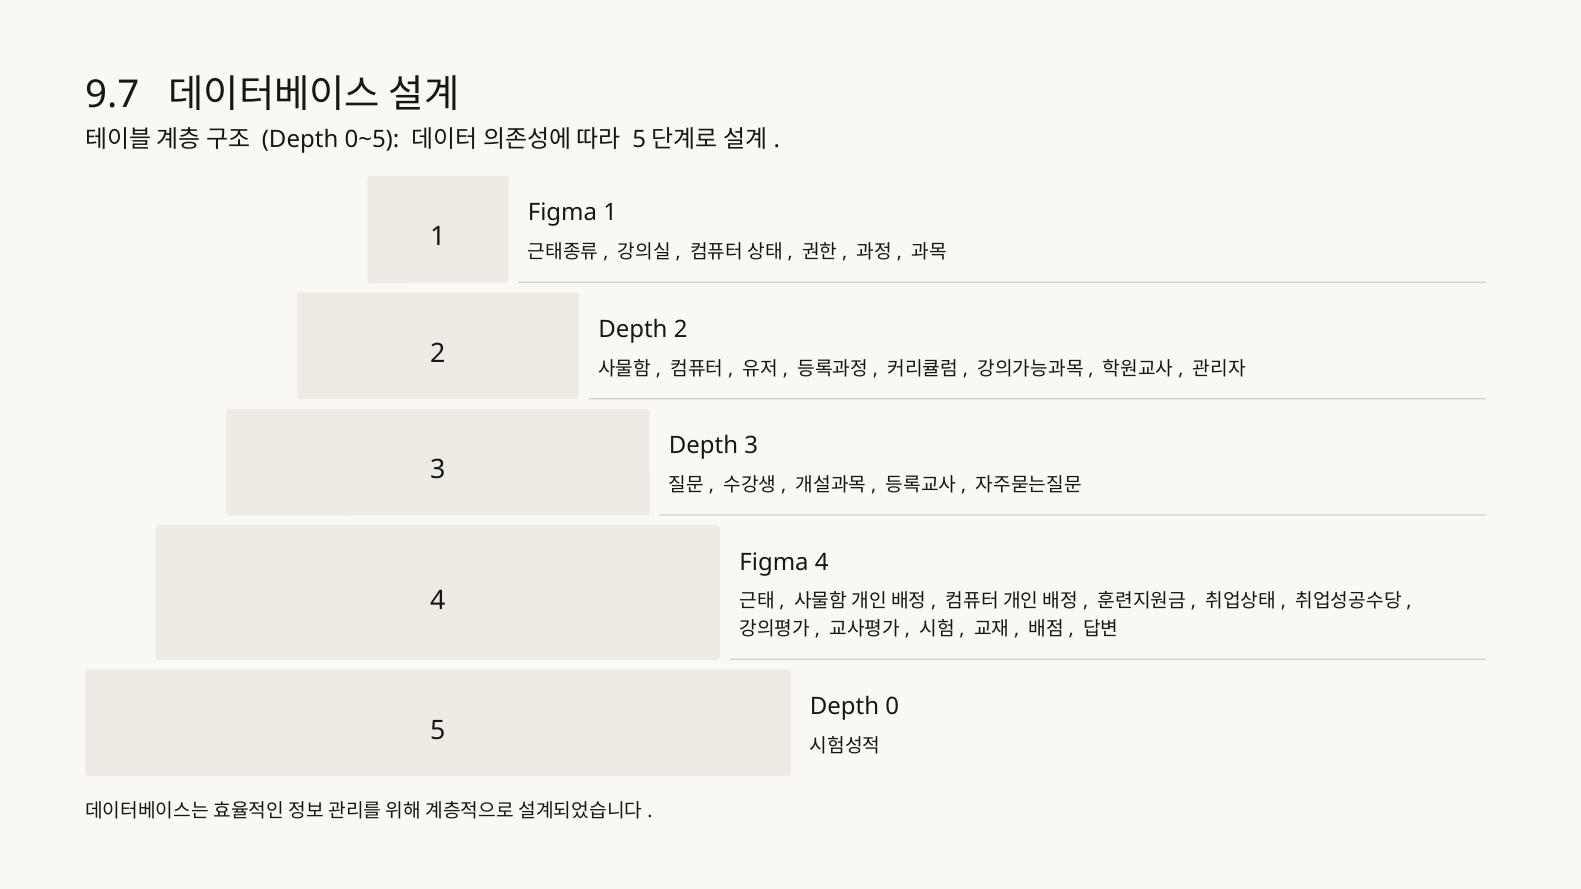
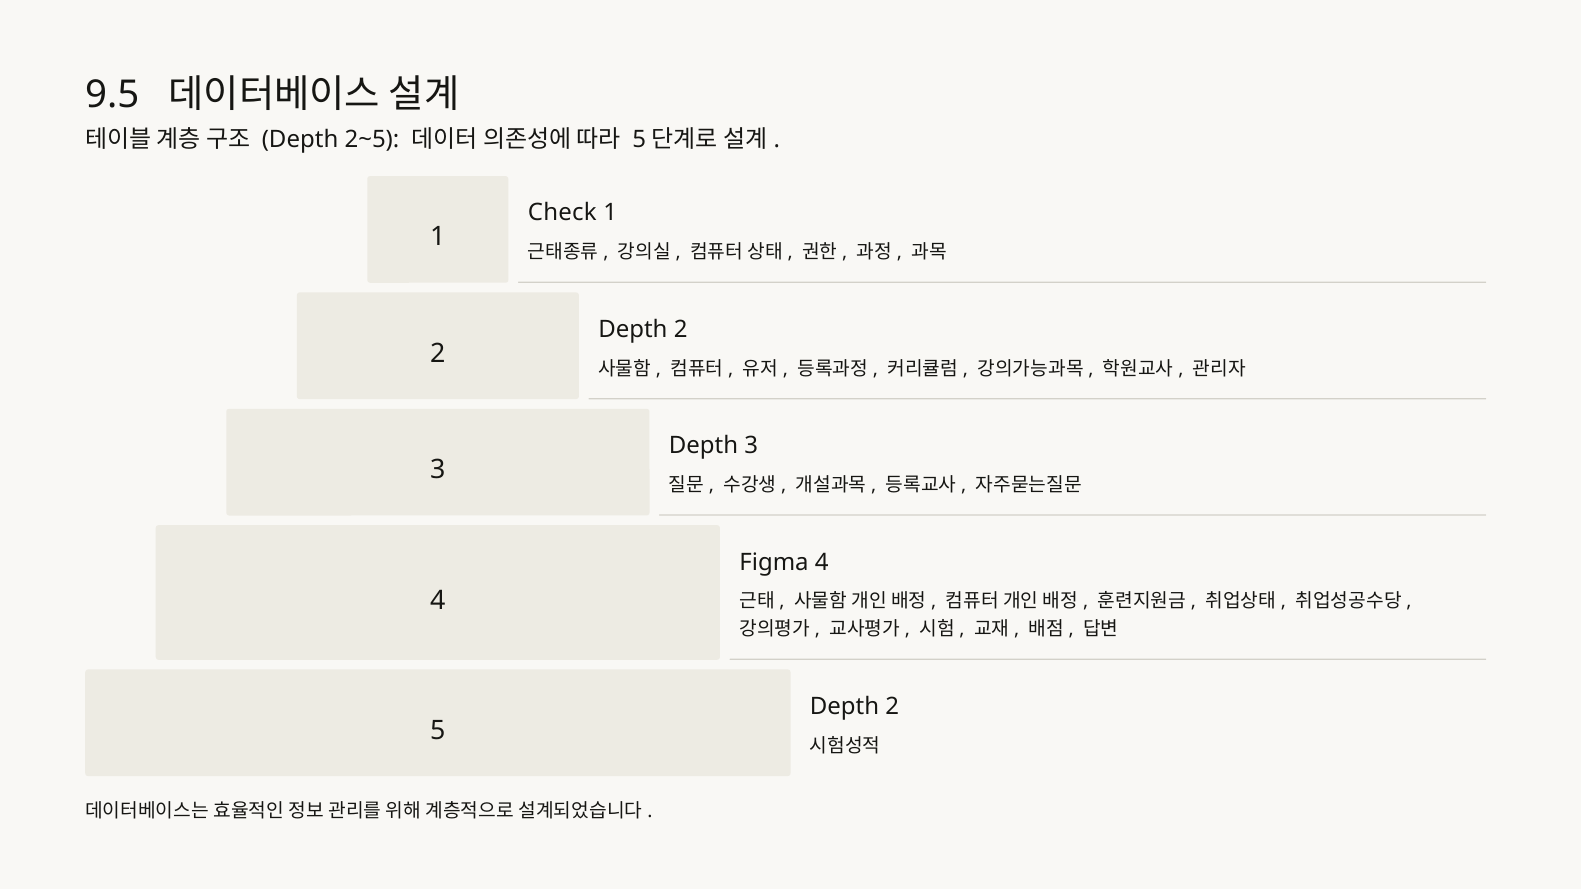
9.7: 9.7 -> 9.5
0~5: 0~5 -> 2~5
Figma at (563, 213): Figma -> Check
0 at (892, 707): 0 -> 2
